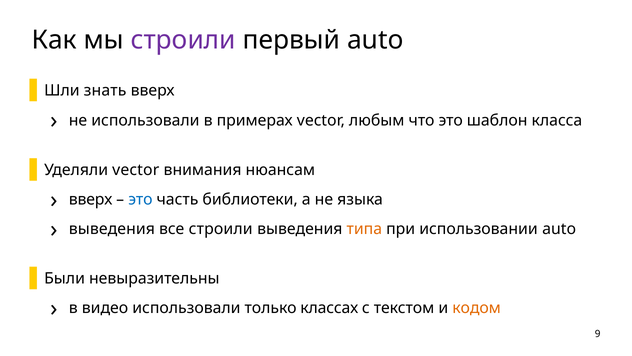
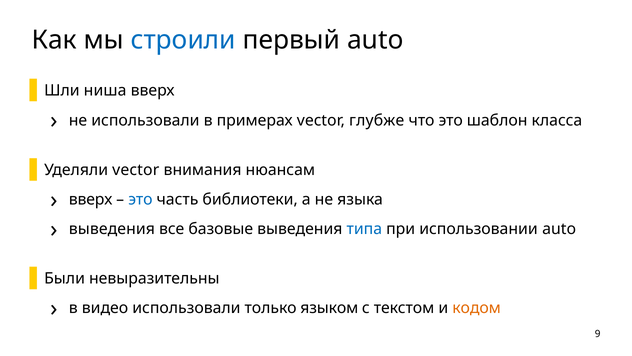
строили at (183, 40) colour: purple -> blue
знать: знать -> ниша
любым: любым -> глубже
все строили: строили -> базовые
типа colour: orange -> blue
классах: классах -> языком
